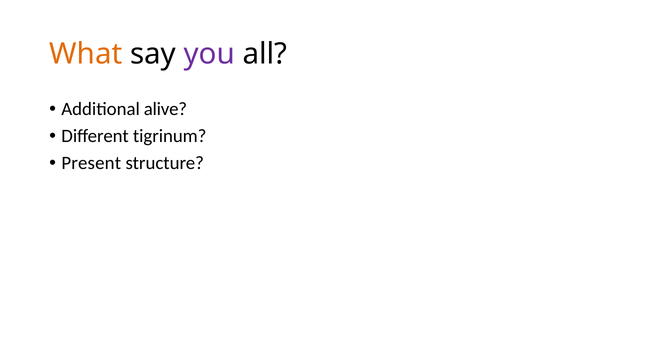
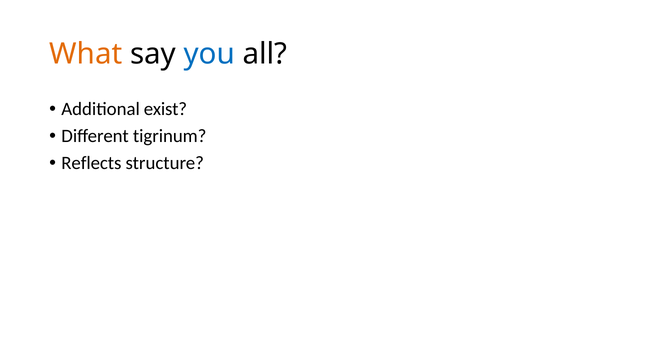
you colour: purple -> blue
alive: alive -> exist
Present: Present -> Reflects
